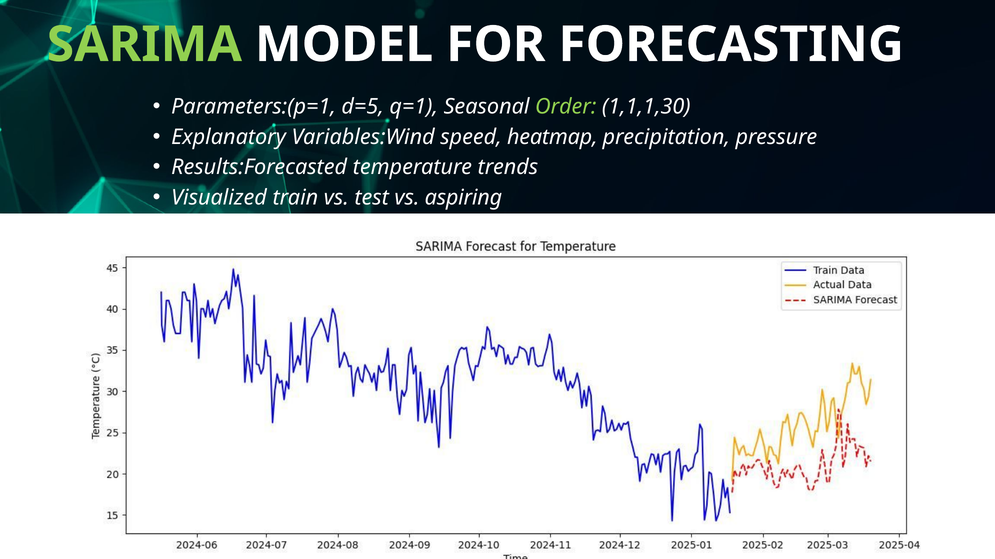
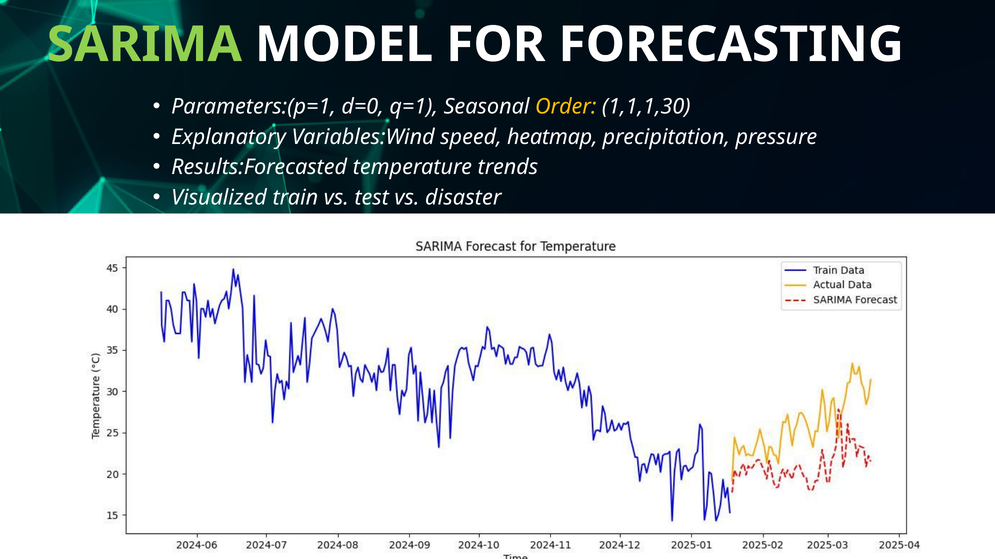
d=5: d=5 -> d=0
Order colour: light green -> yellow
aspiring: aspiring -> disaster
